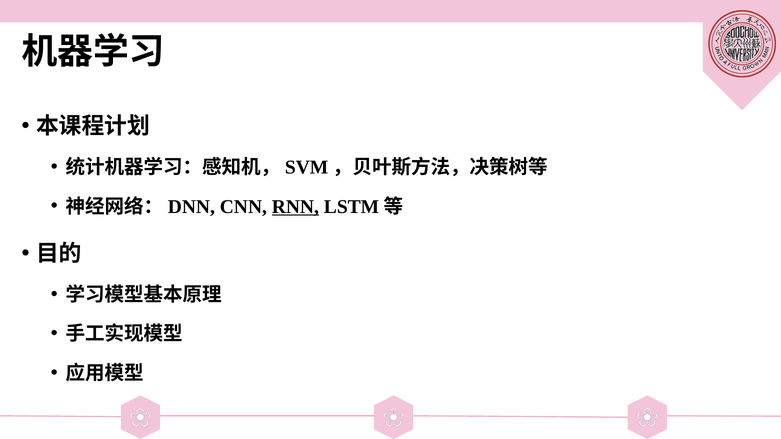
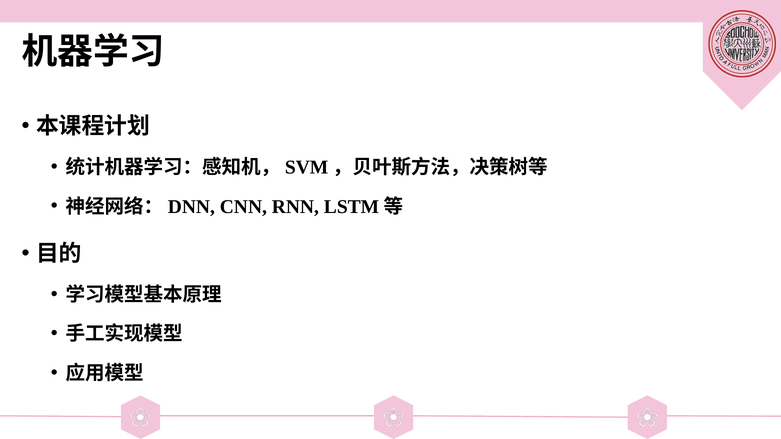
RNN underline: present -> none
